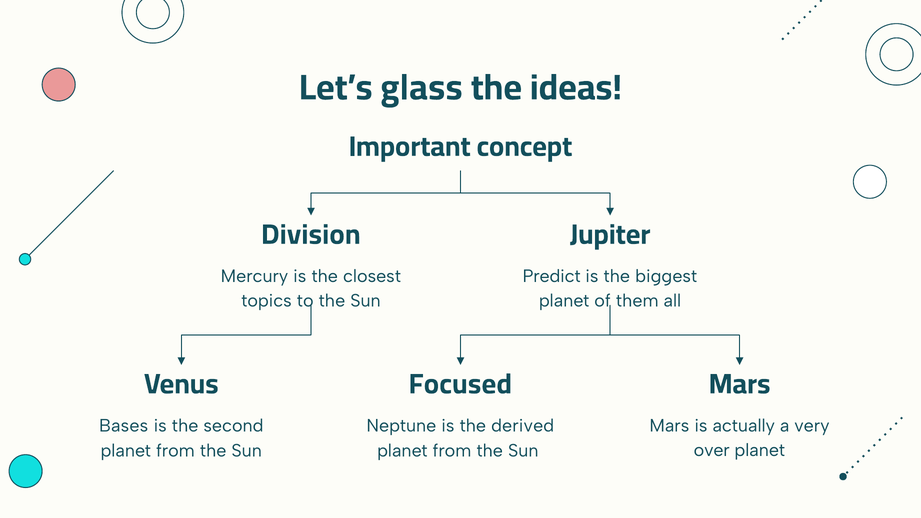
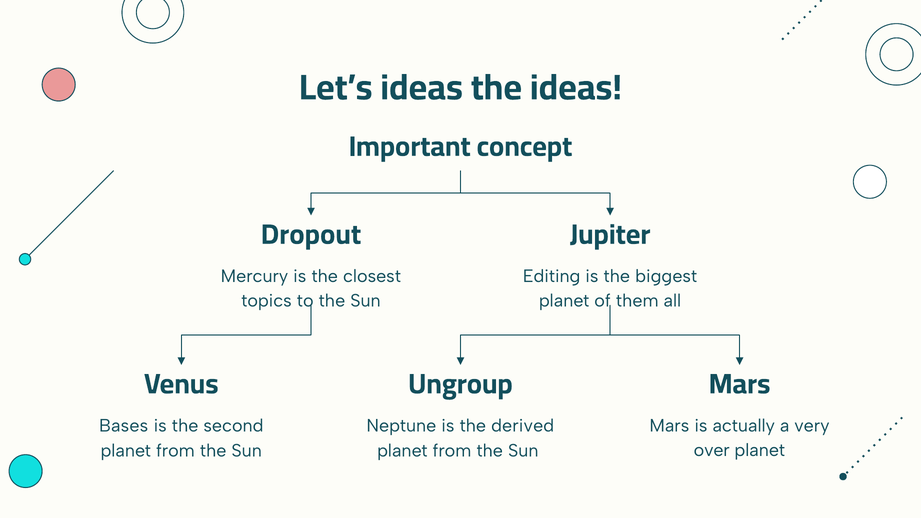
Let’s glass: glass -> ideas
Division: Division -> Dropout
Predict: Predict -> Editing
Focused: Focused -> Ungroup
